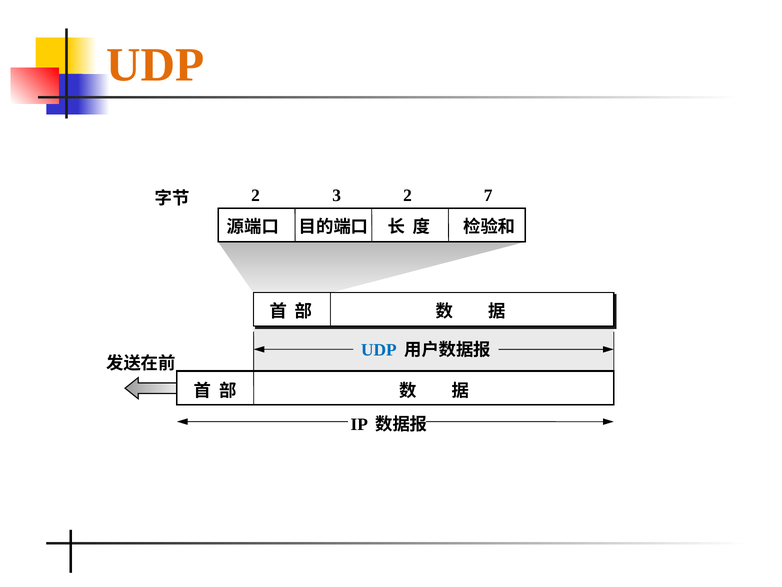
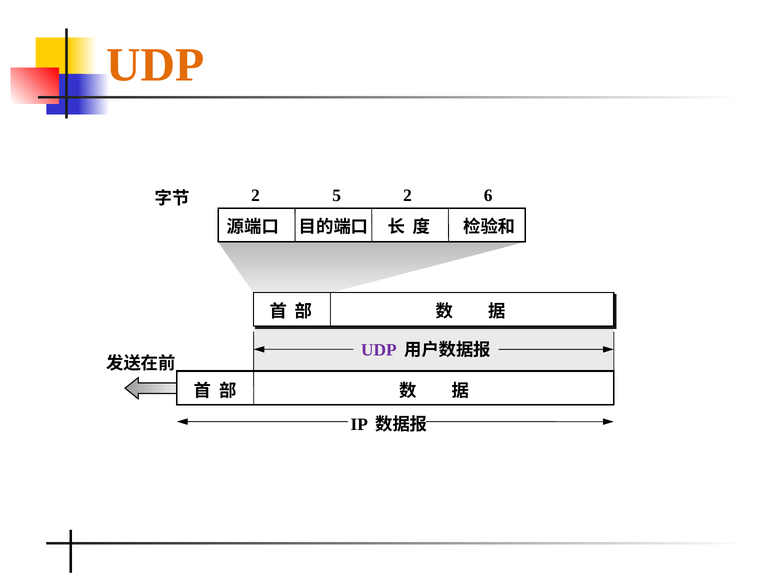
3: 3 -> 5
7: 7 -> 6
UDP at (379, 350) colour: blue -> purple
